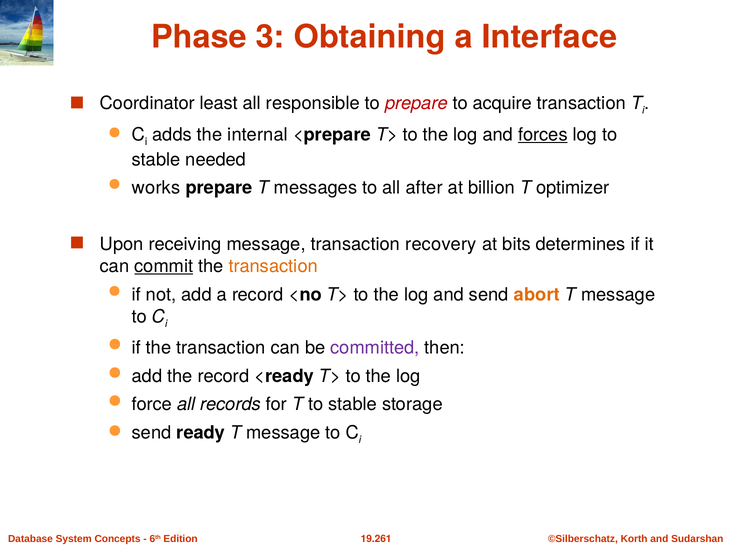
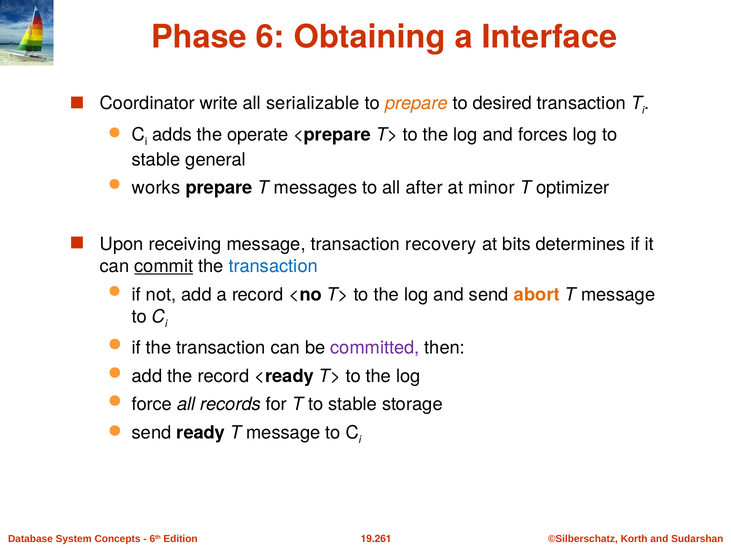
3: 3 -> 6
least: least -> write
responsible: responsible -> serializable
prepare at (416, 103) colour: red -> orange
acquire: acquire -> desired
internal: internal -> operate
forces underline: present -> none
needed: needed -> general
billion: billion -> minor
transaction at (273, 266) colour: orange -> blue
